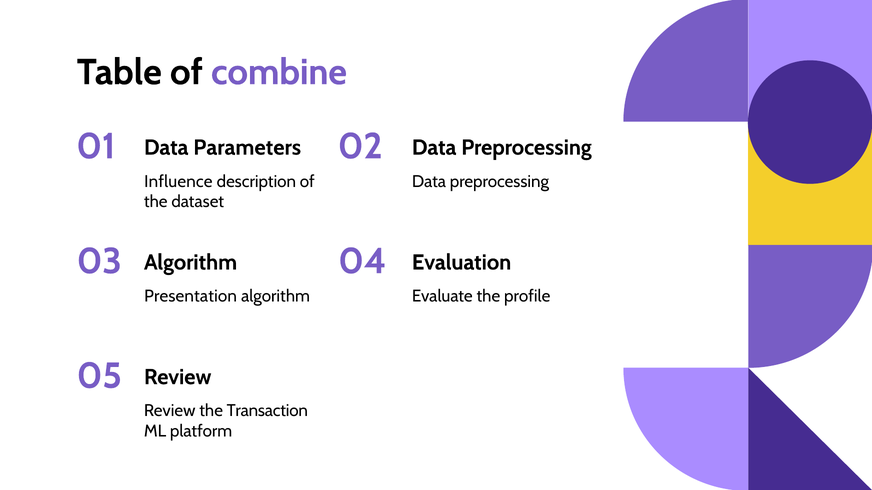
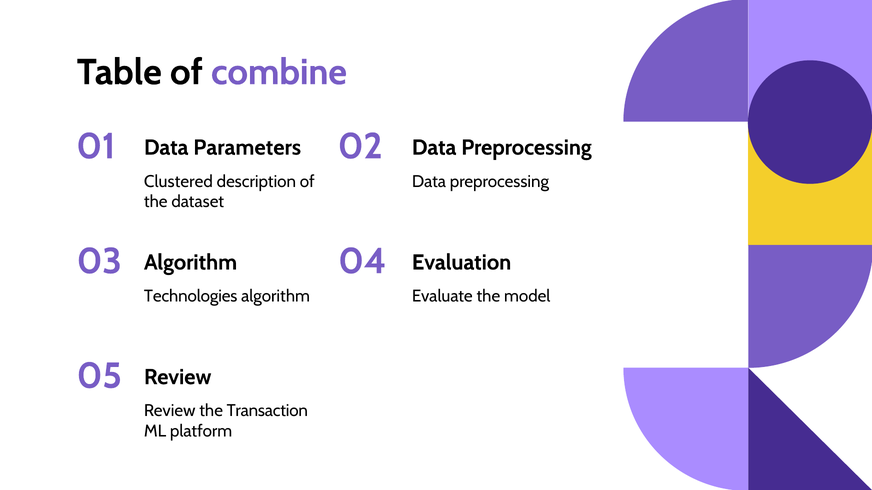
Influence: Influence -> Clustered
Presentation: Presentation -> Technologies
profile: profile -> model
